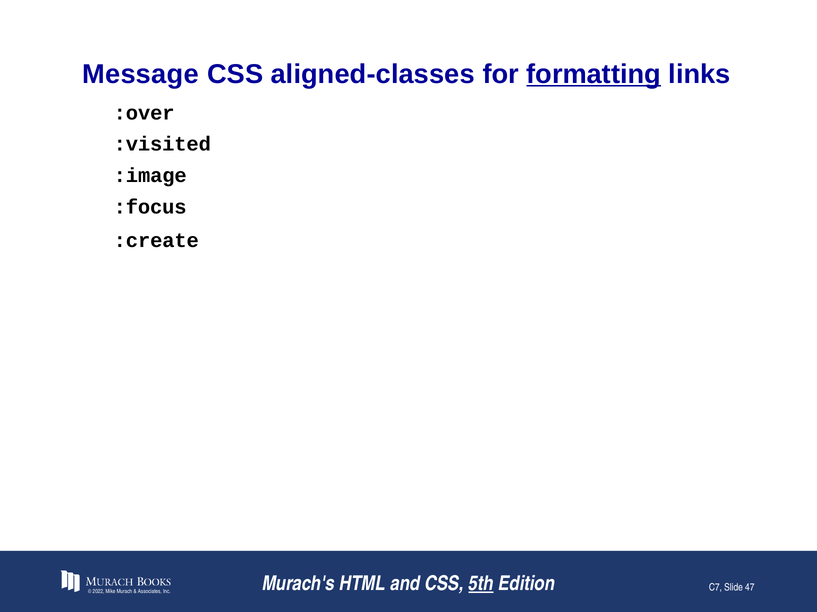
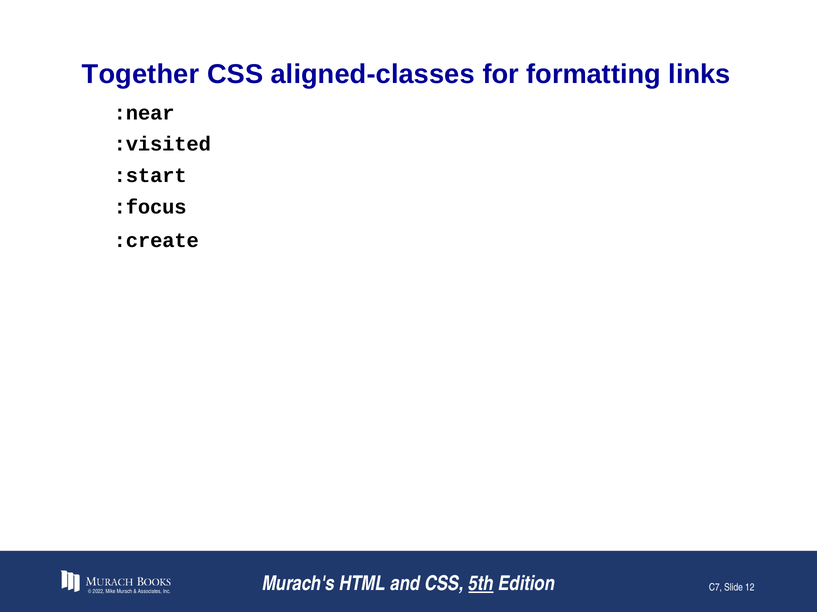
Message: Message -> Together
formatting underline: present -> none
:over: :over -> :near
:image: :image -> :start
47: 47 -> 12
